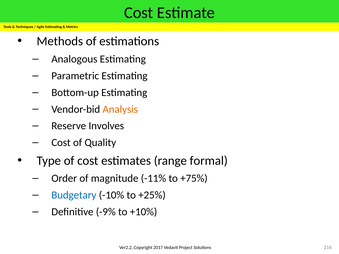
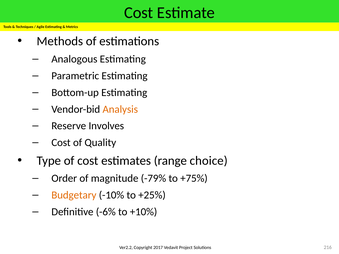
formal: formal -> choice
-11%: -11% -> -79%
Budgetary colour: blue -> orange
-9%: -9% -> -6%
